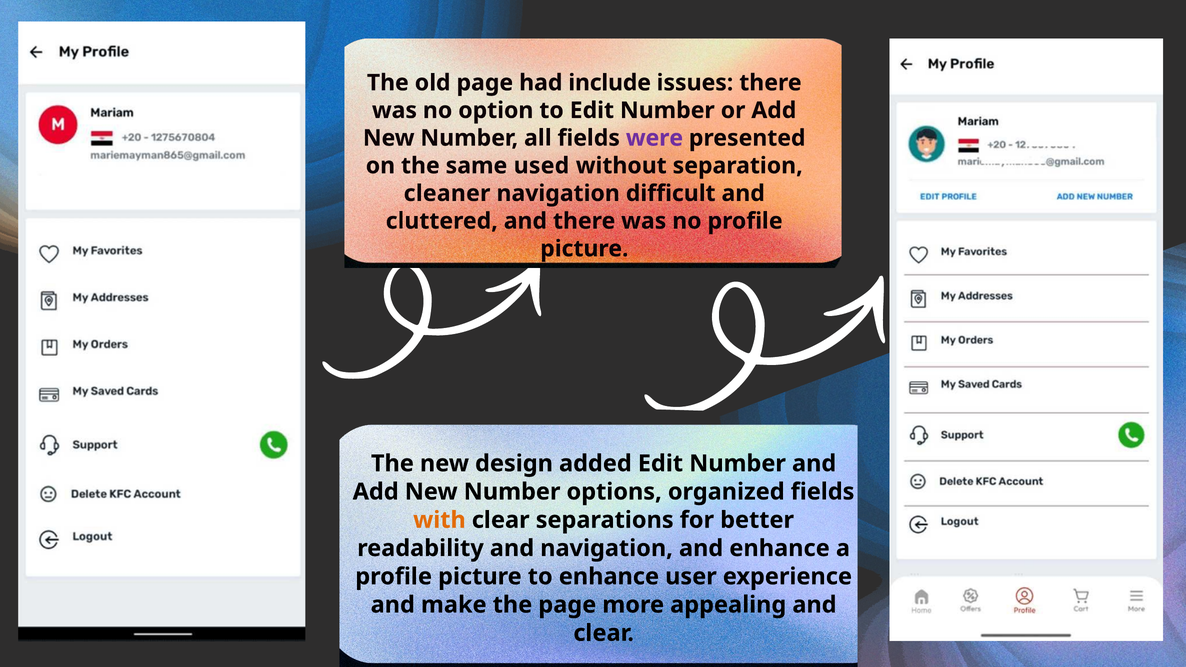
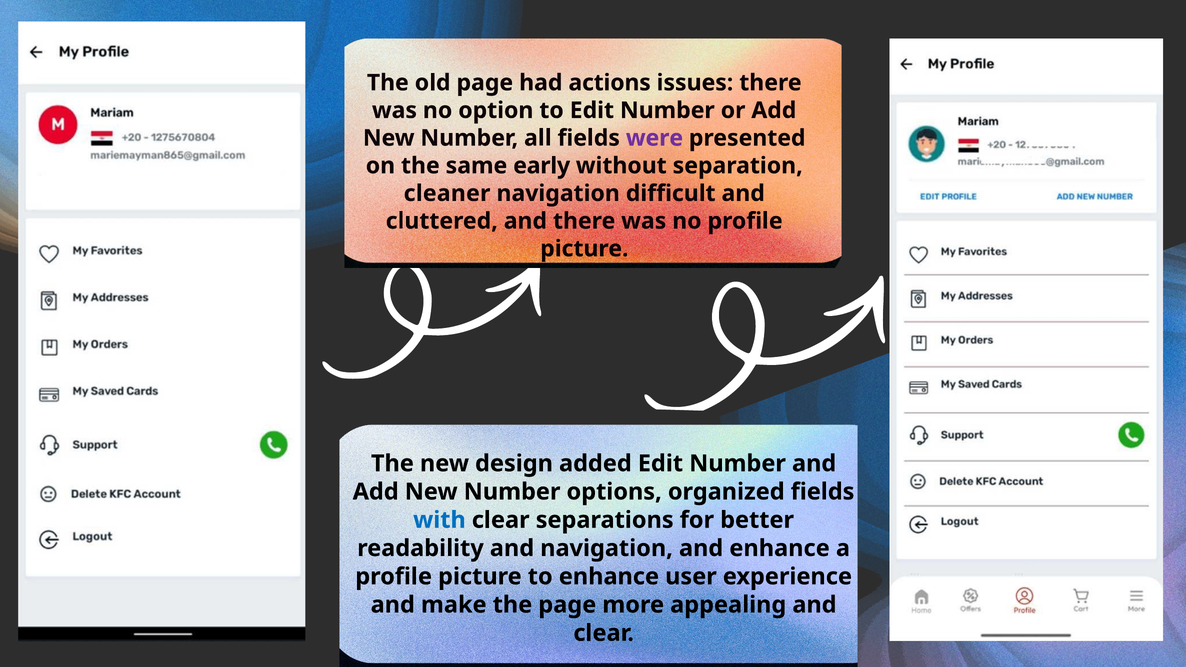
include: include -> actions
used: used -> early
with colour: orange -> blue
